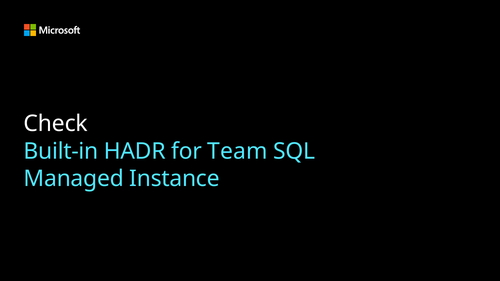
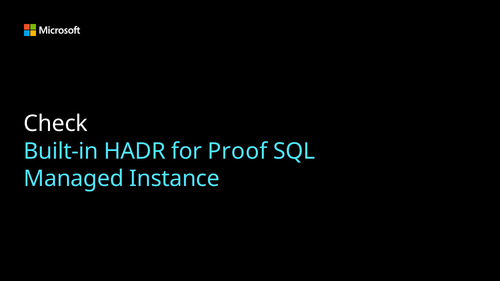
Team: Team -> Proof
